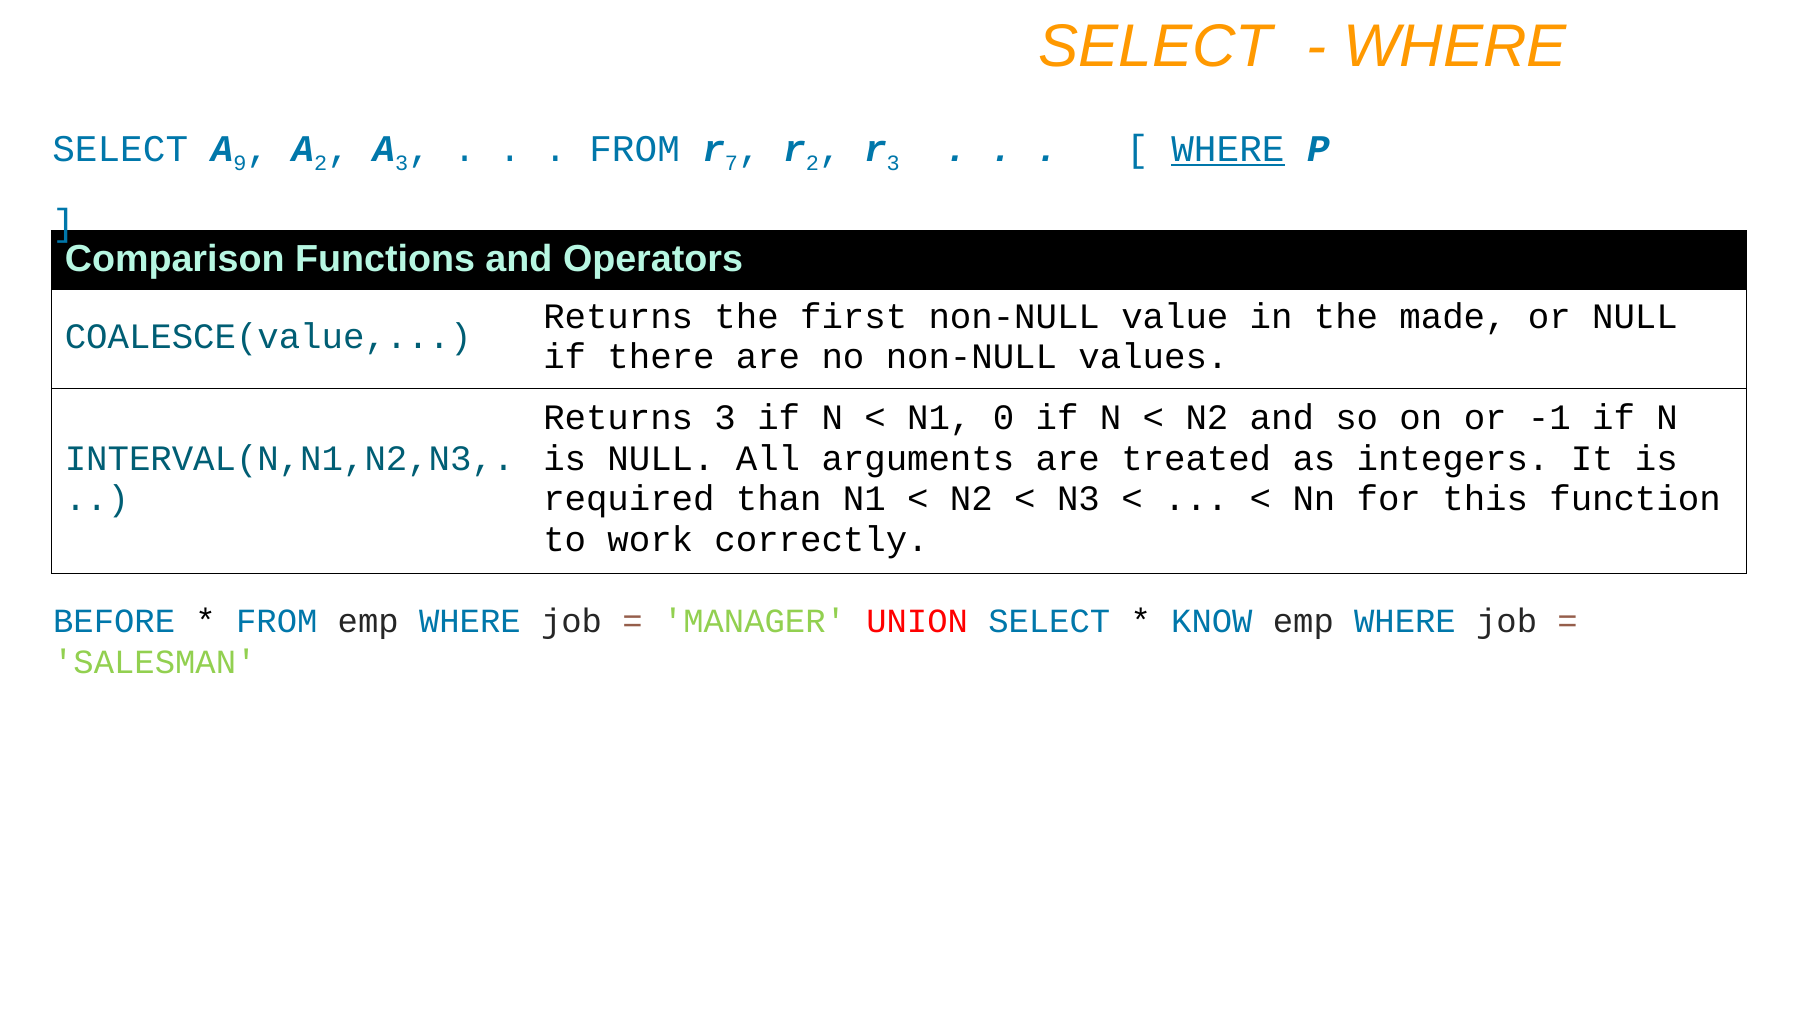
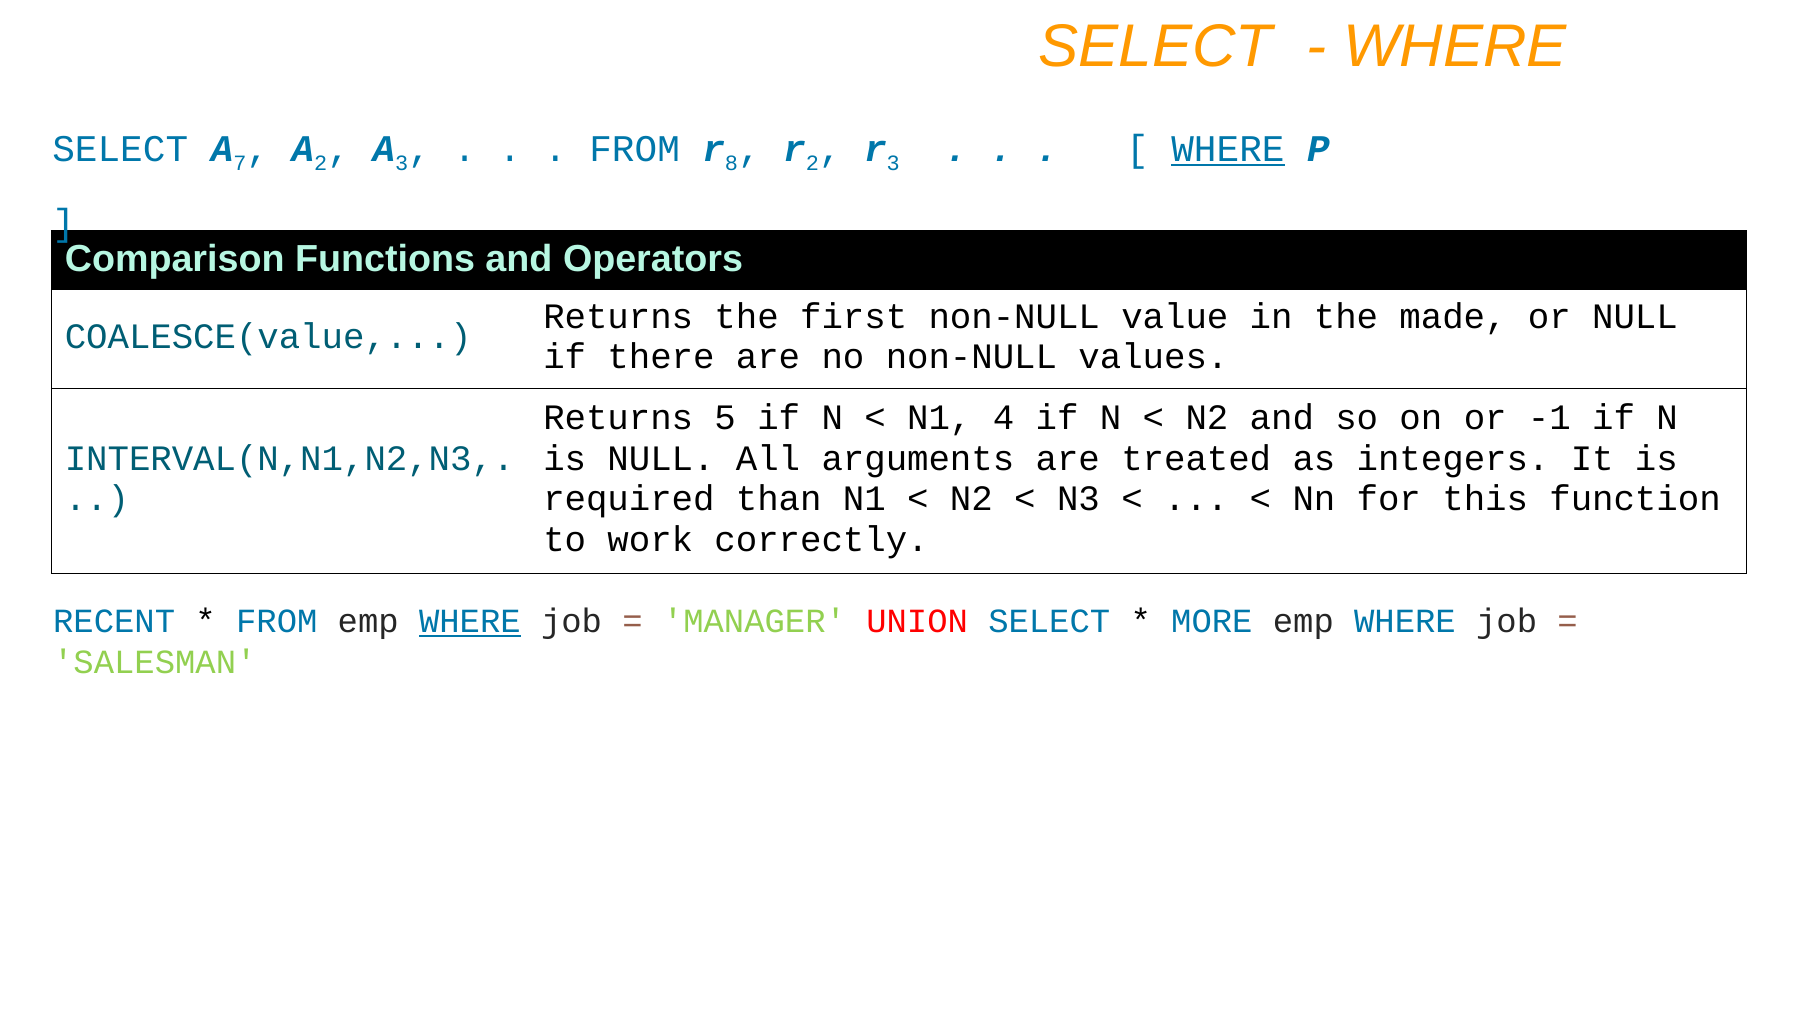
9: 9 -> 7
7: 7 -> 8
Returns 3: 3 -> 5
0: 0 -> 4
BEFORE: BEFORE -> RECENT
WHERE at (470, 622) underline: none -> present
KNOW: KNOW -> MORE
